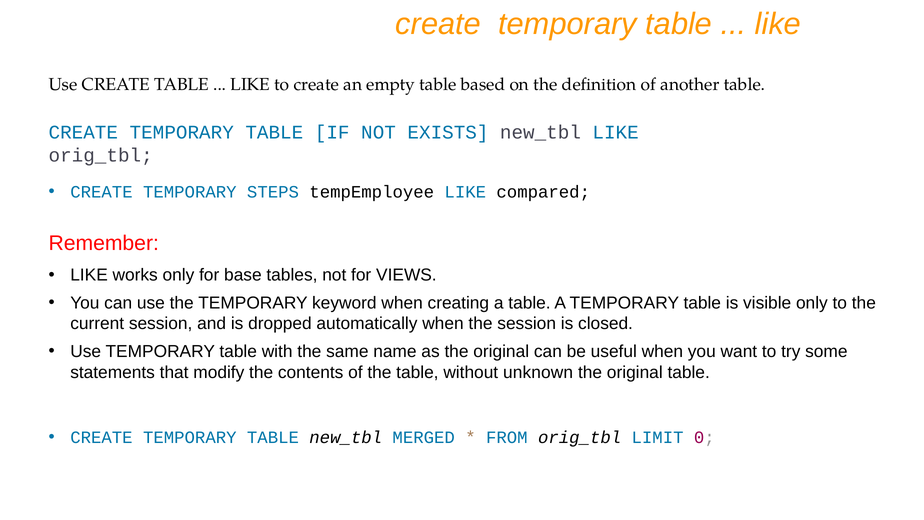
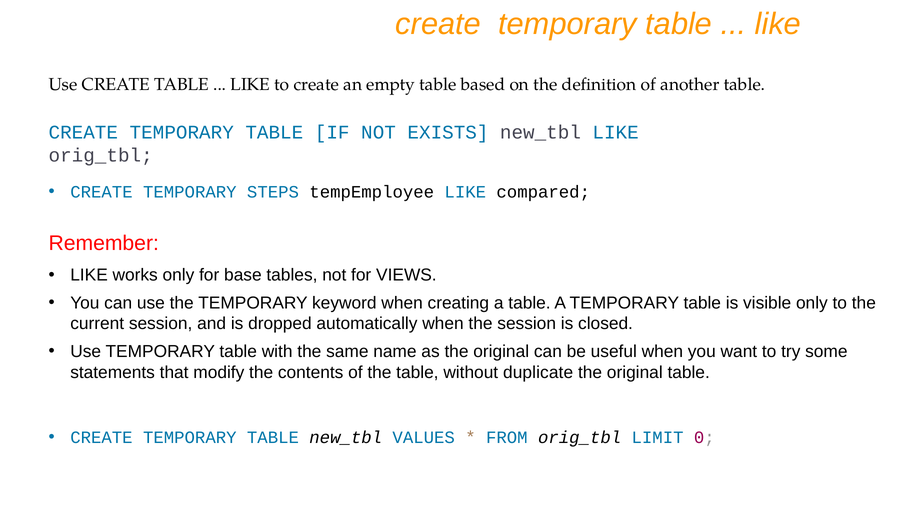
unknown: unknown -> duplicate
MERGED: MERGED -> VALUES
